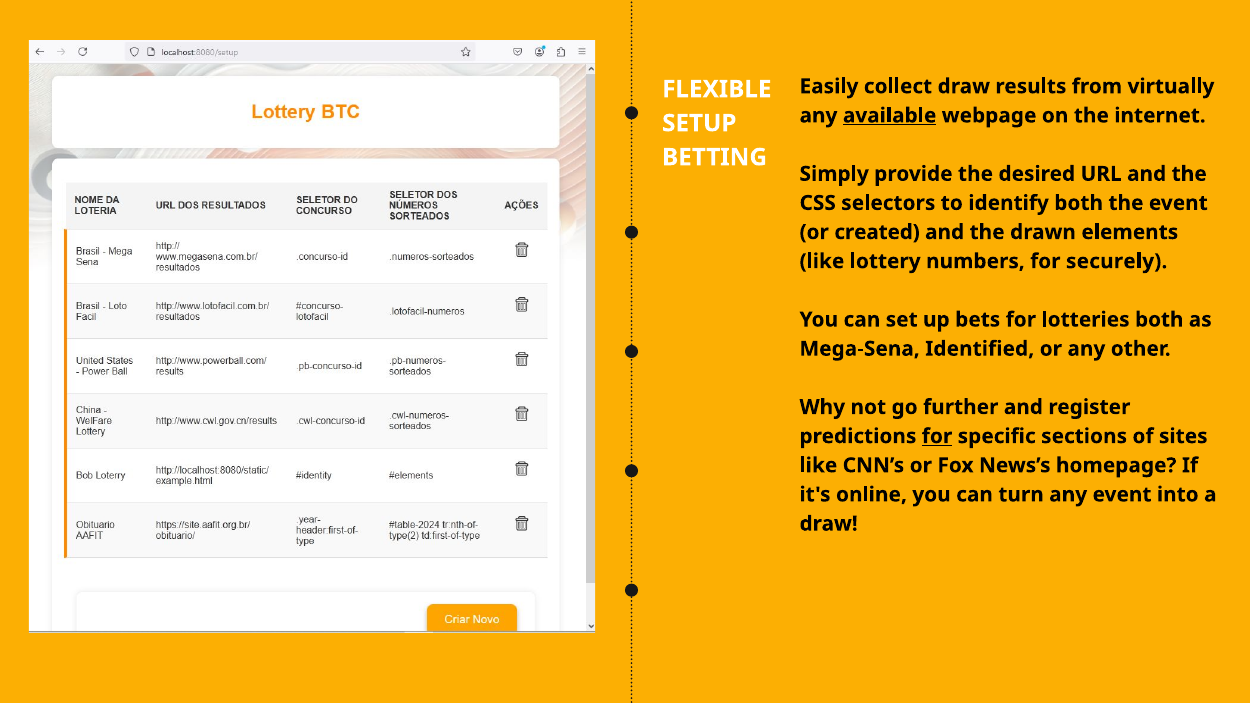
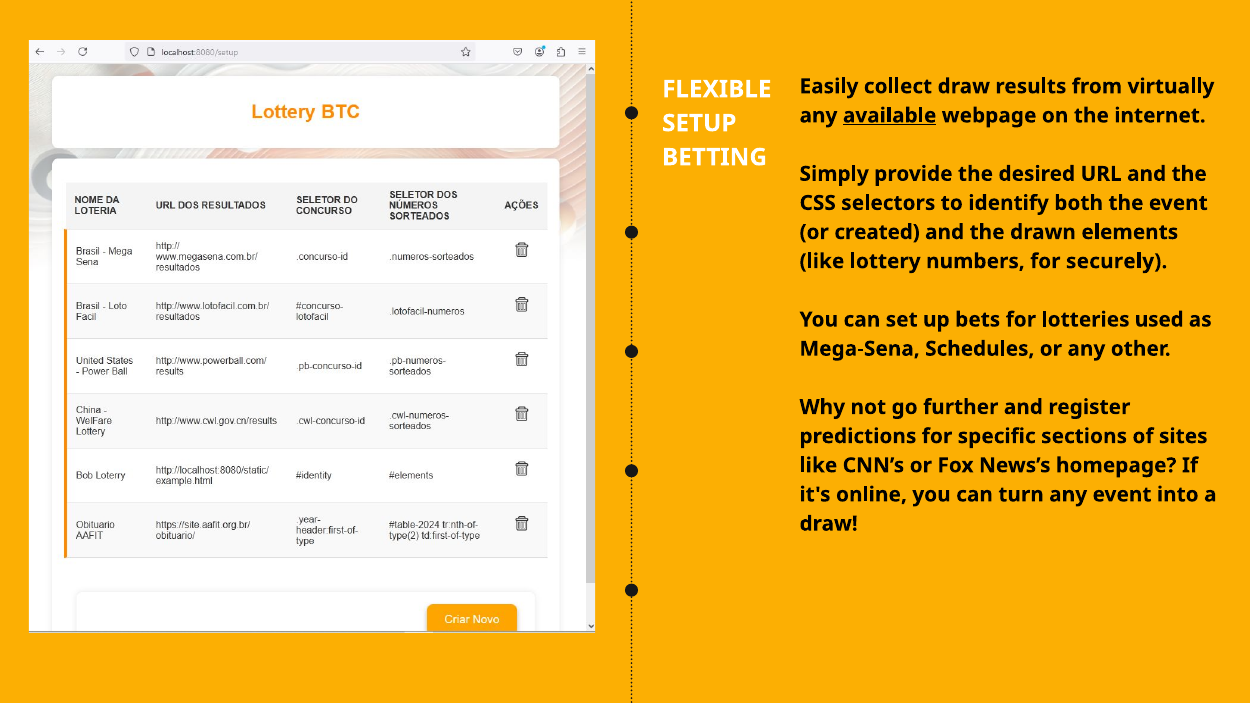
lotteries both: both -> used
Identified: Identified -> Schedules
for at (937, 436) underline: present -> none
